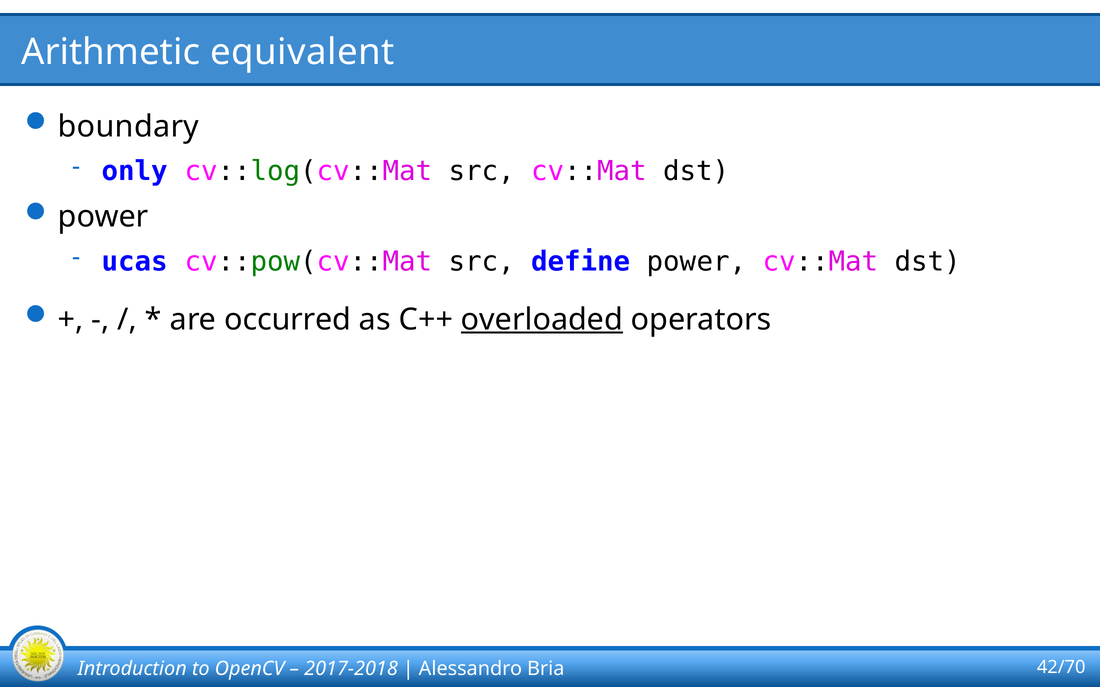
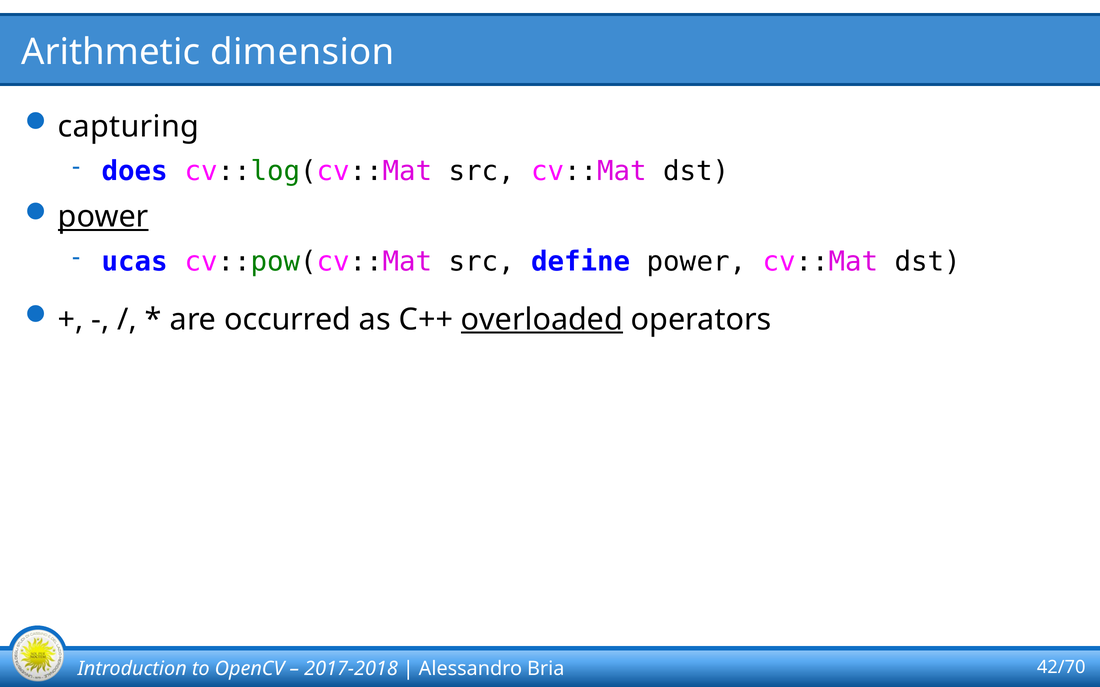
equivalent: equivalent -> dimension
boundary: boundary -> capturing
only: only -> does
power at (103, 217) underline: none -> present
